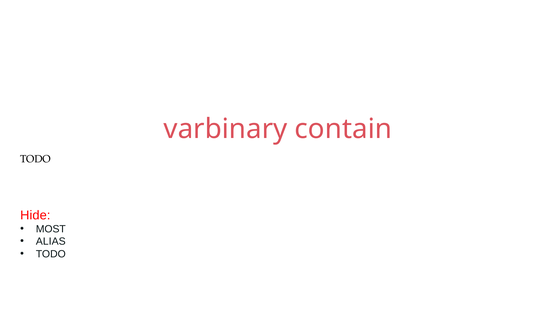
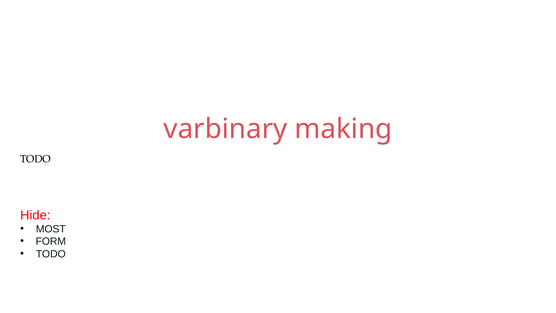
contain: contain -> making
ALIAS: ALIAS -> FORM
